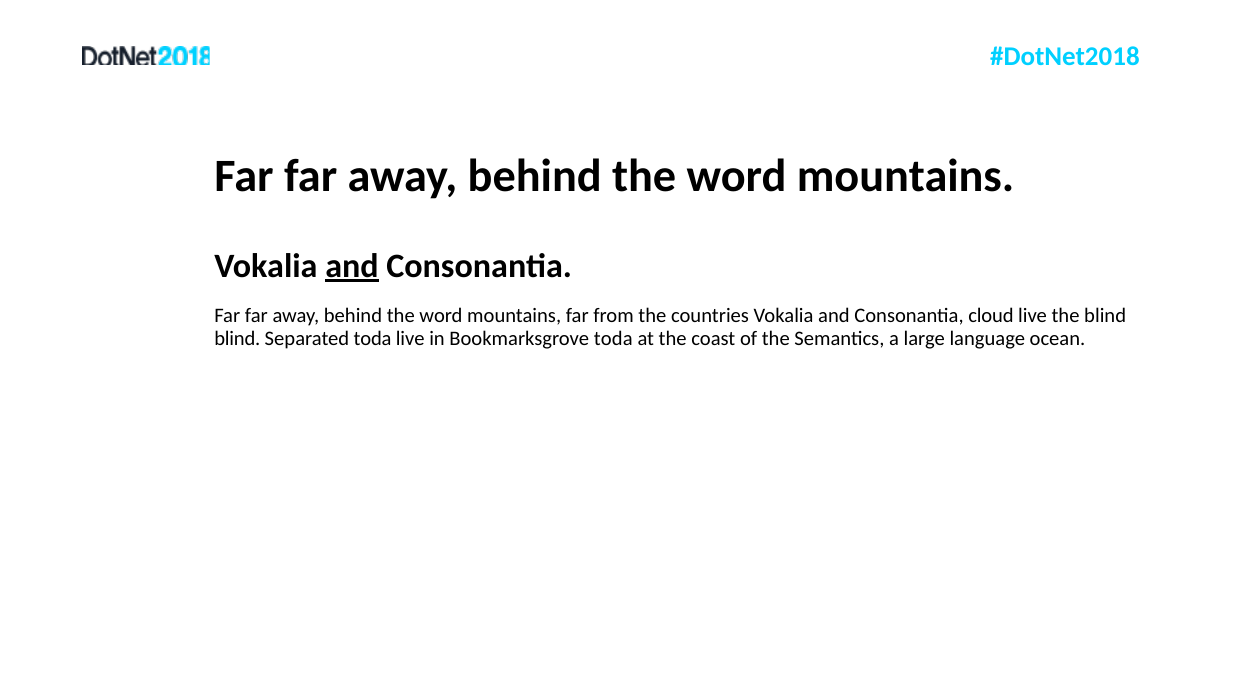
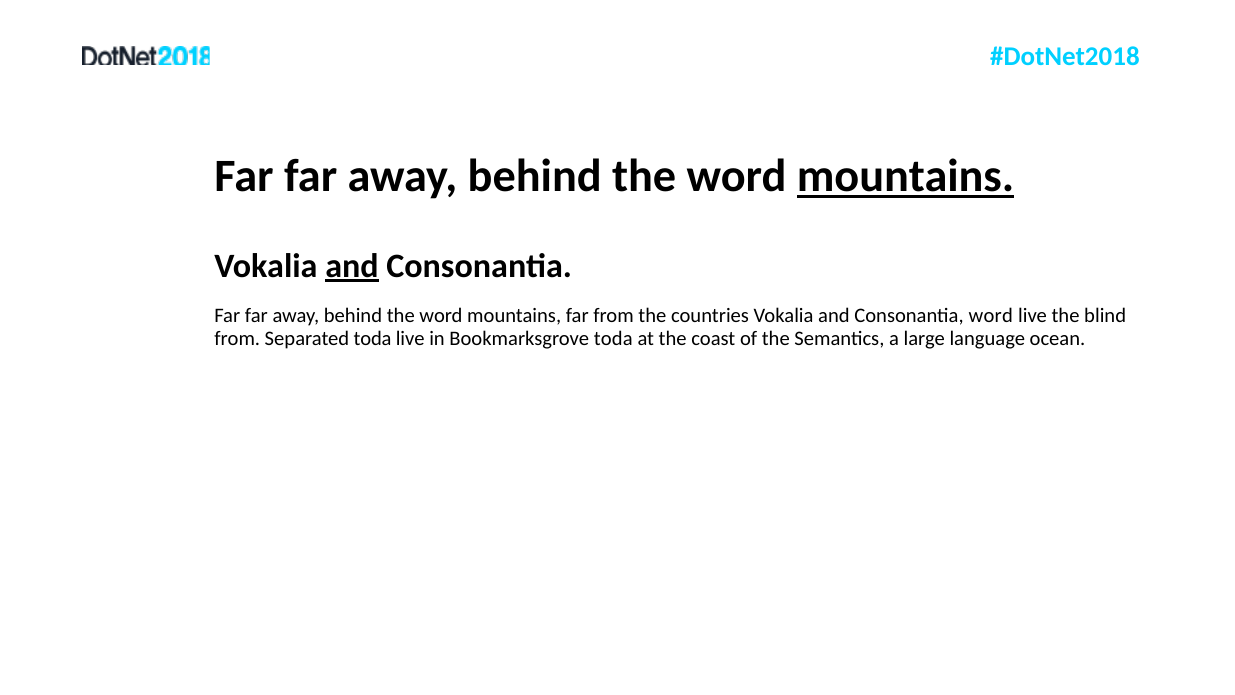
mountains at (906, 176) underline: none -> present
Consonantia cloud: cloud -> word
blind at (237, 338): blind -> from
